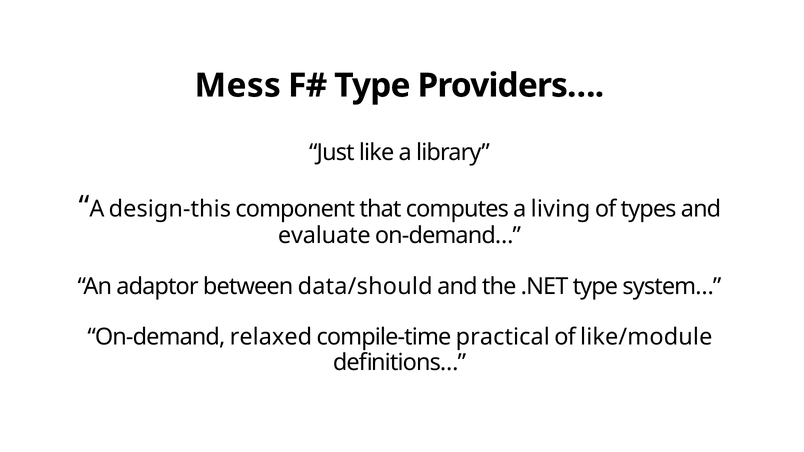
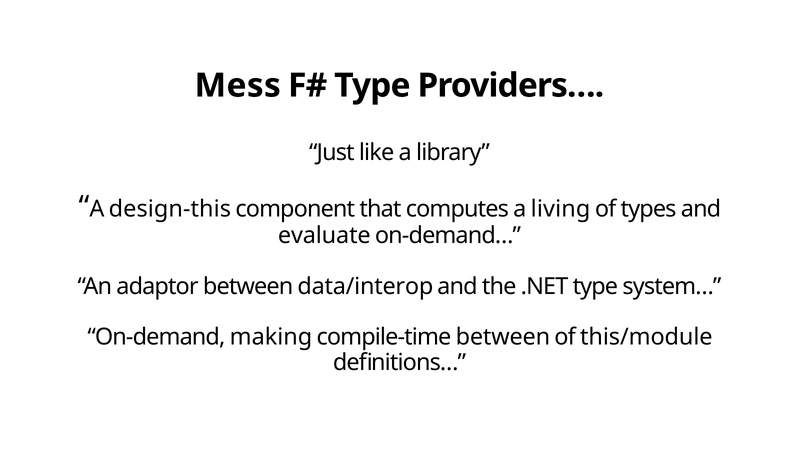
data/should: data/should -> data/interop
relaxed: relaxed -> making
compile-time practical: practical -> between
like/module: like/module -> this/module
